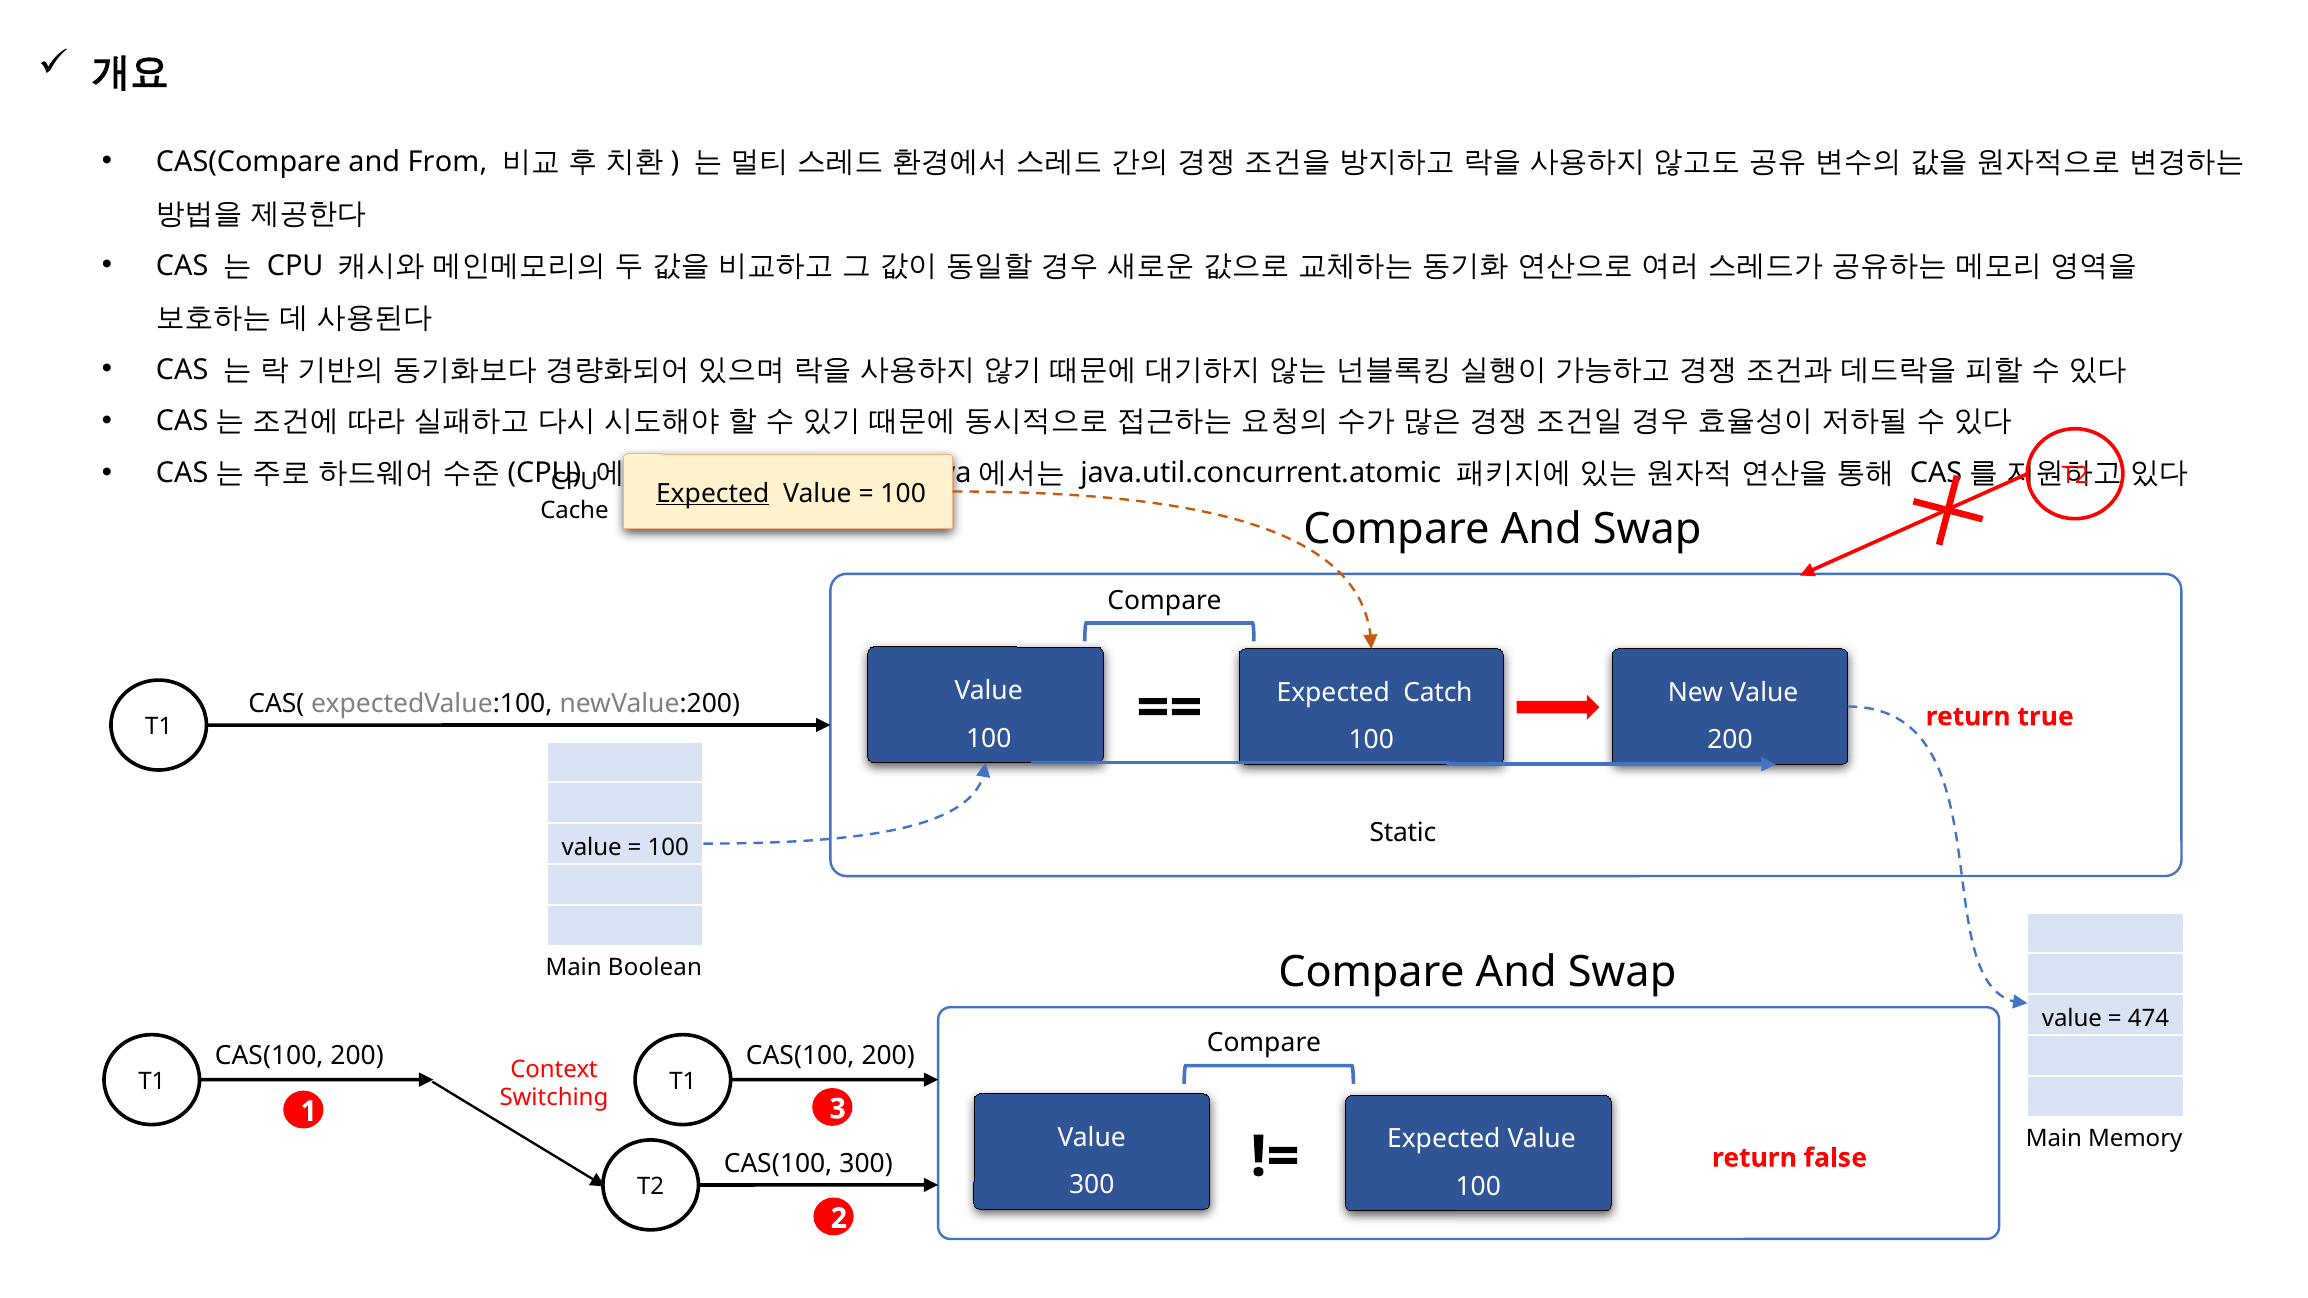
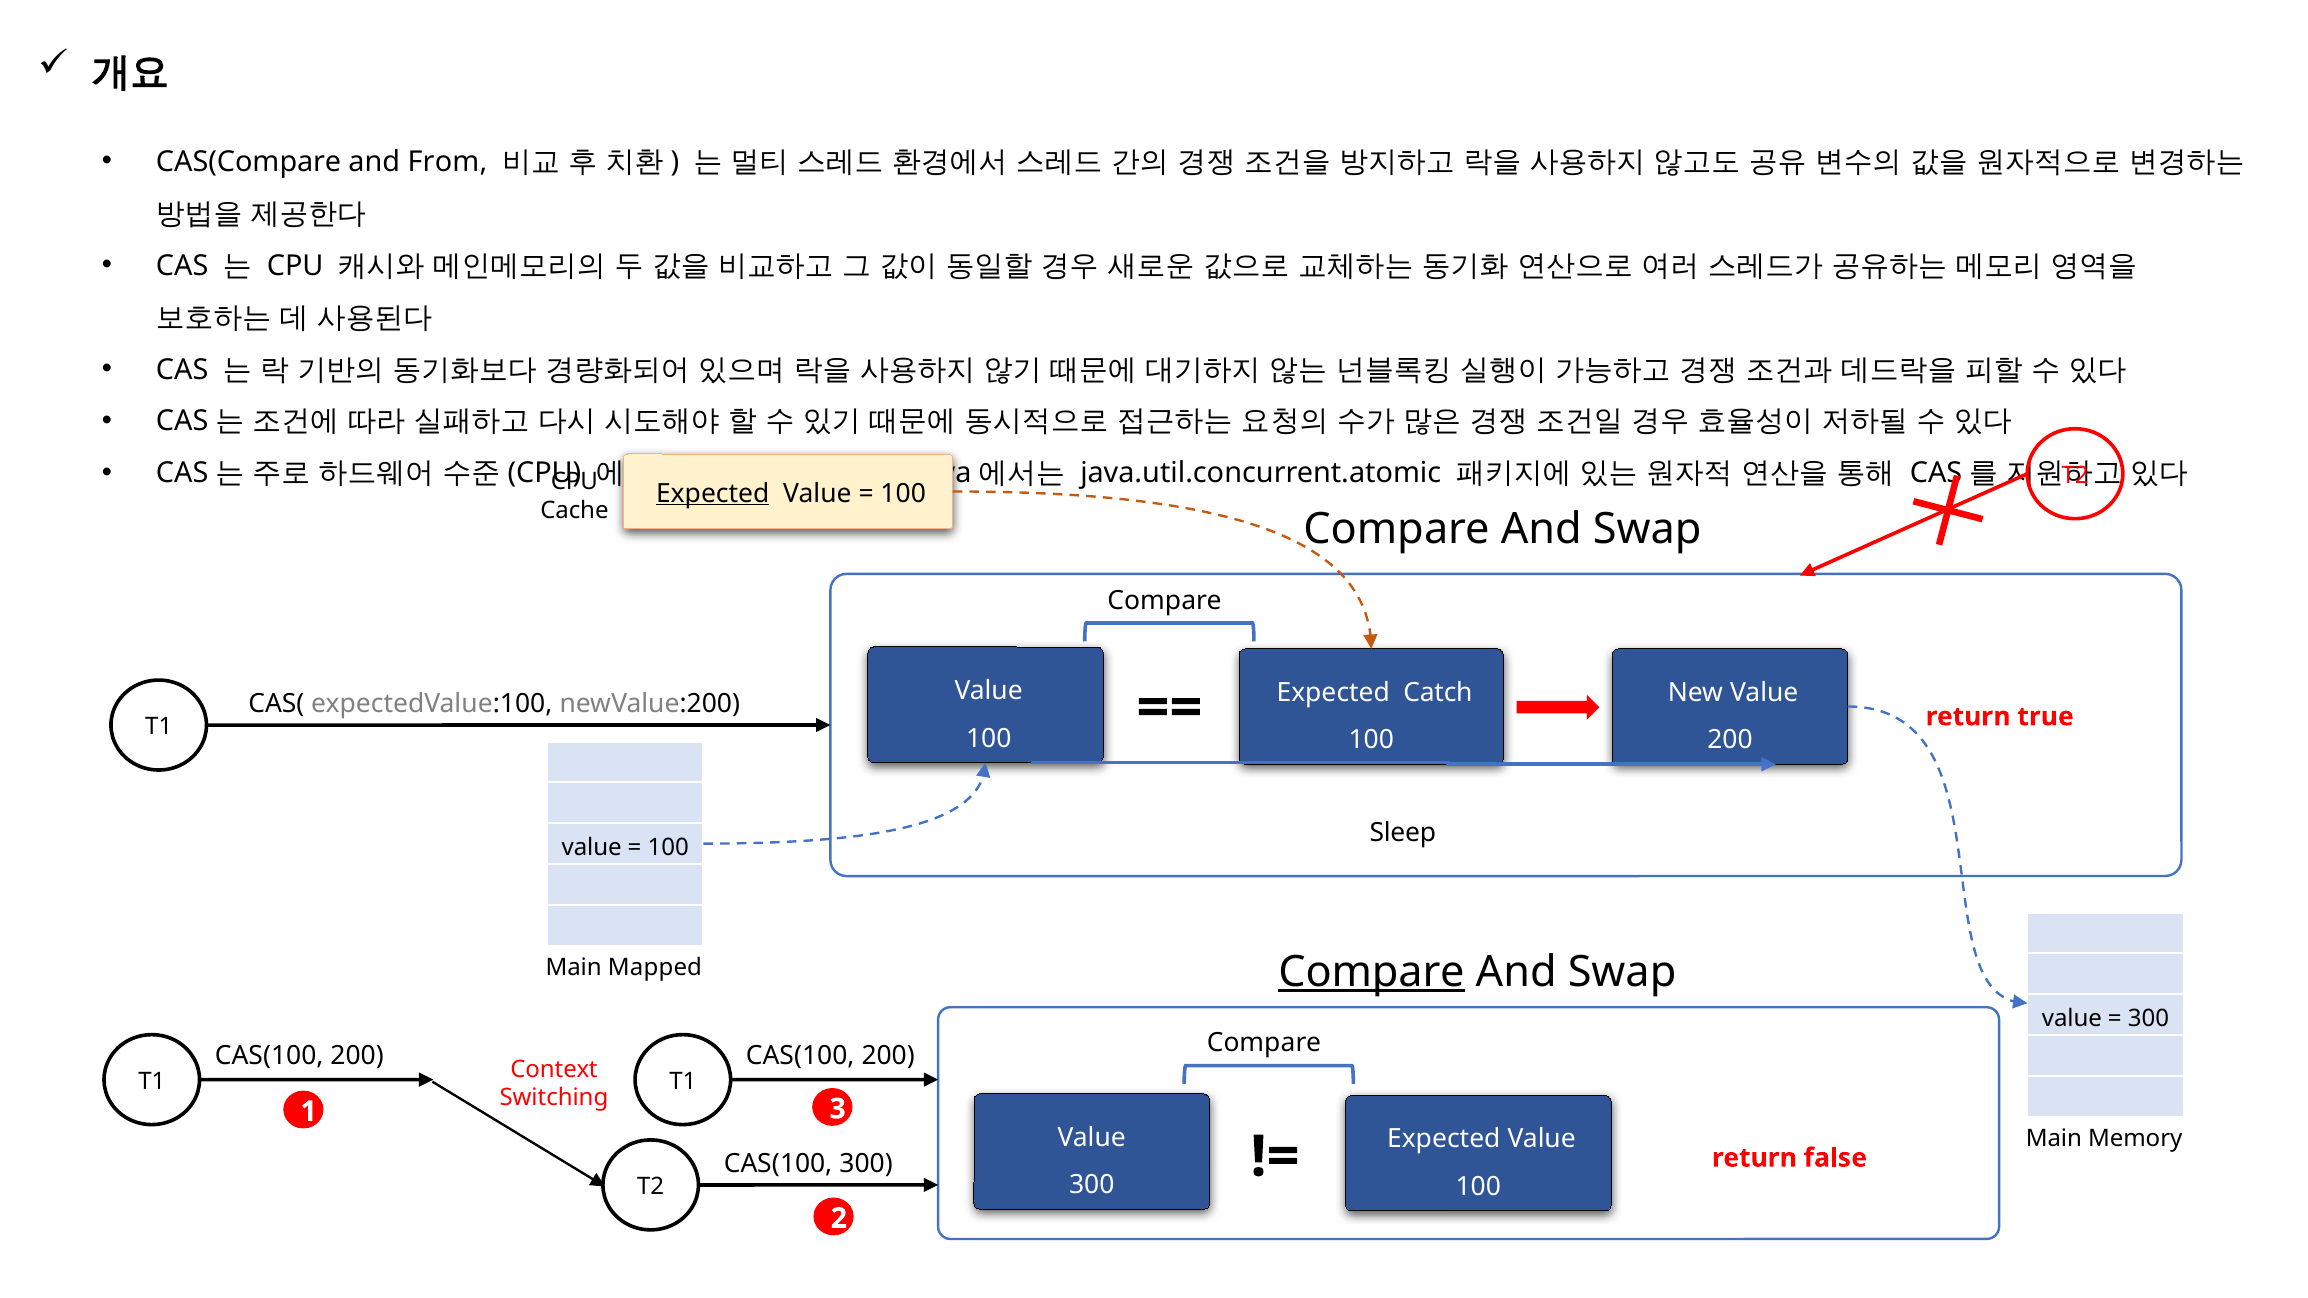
Static: Static -> Sleep
Compare at (1371, 972) underline: none -> present
Boolean: Boolean -> Mapped
474 at (2148, 1019): 474 -> 300
